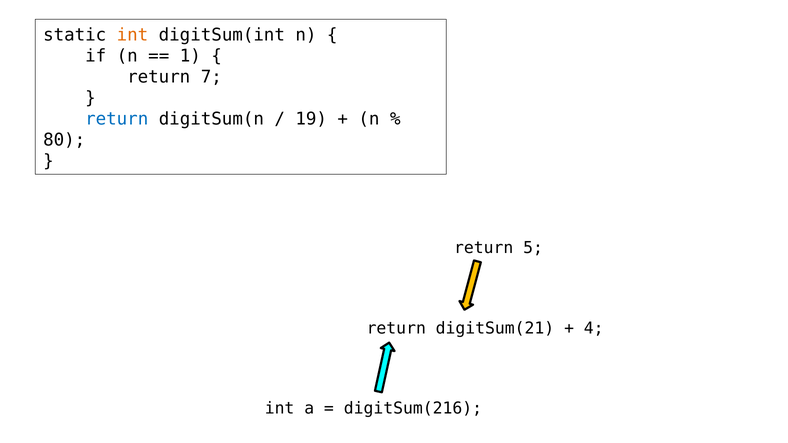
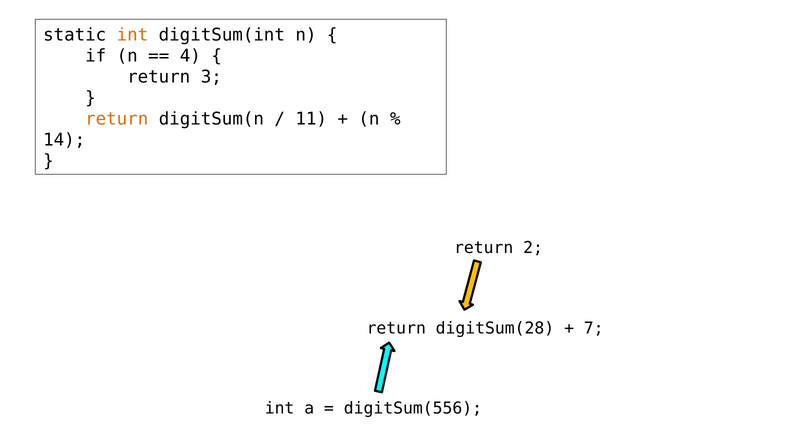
1: 1 -> 4
7: 7 -> 3
return at (117, 119) colour: blue -> orange
19: 19 -> 11
80: 80 -> 14
5: 5 -> 2
digitSum(21: digitSum(21 -> digitSum(28
4: 4 -> 7
digitSum(216: digitSum(216 -> digitSum(556
